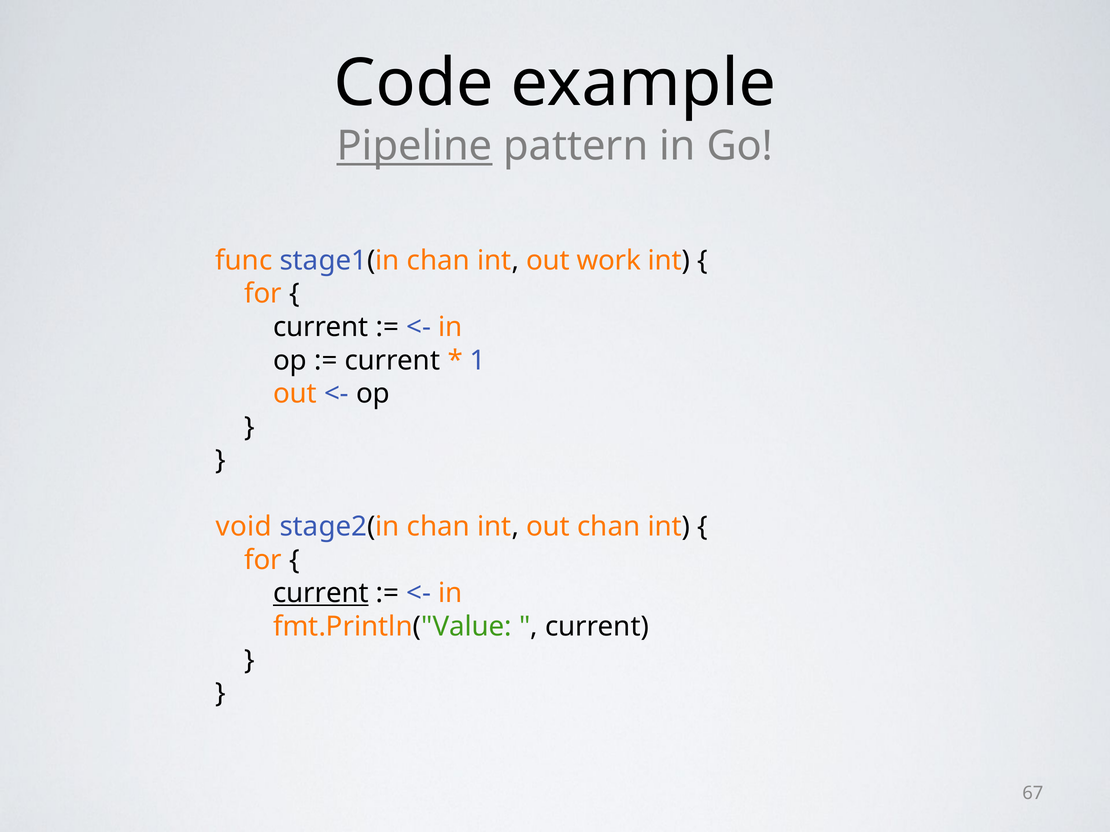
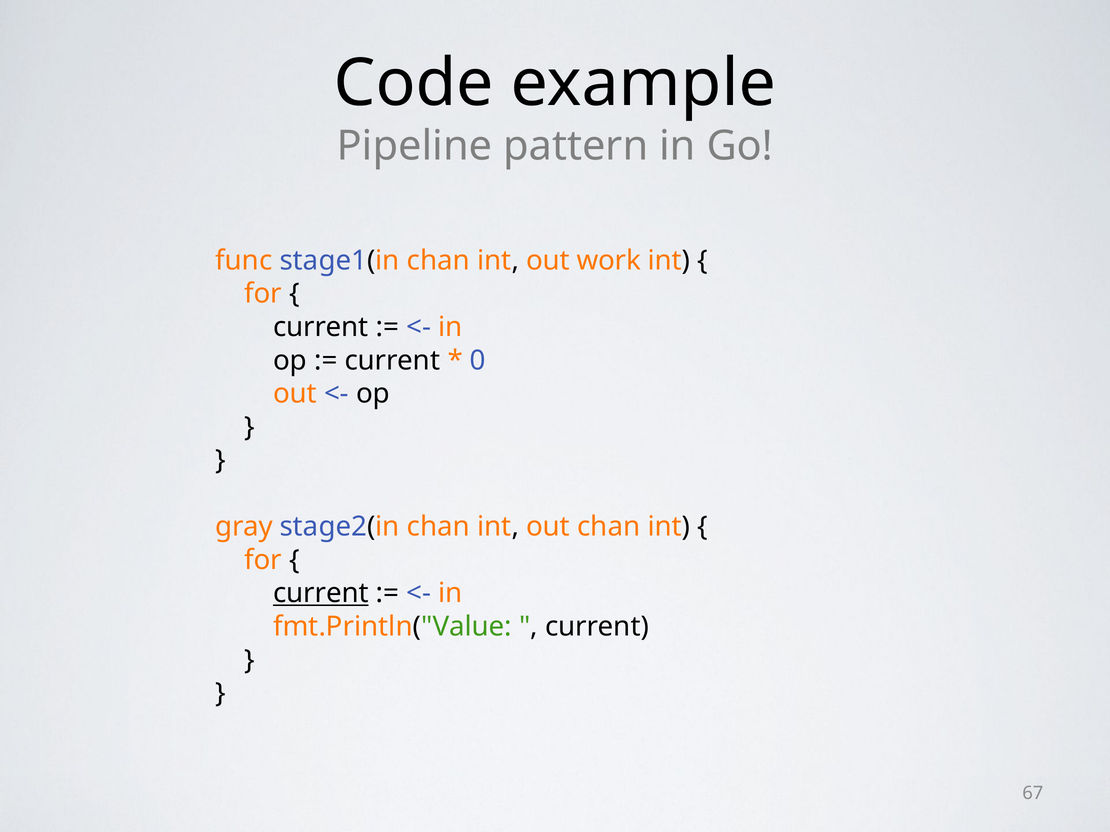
Pipeline underline: present -> none
1: 1 -> 0
void: void -> gray
